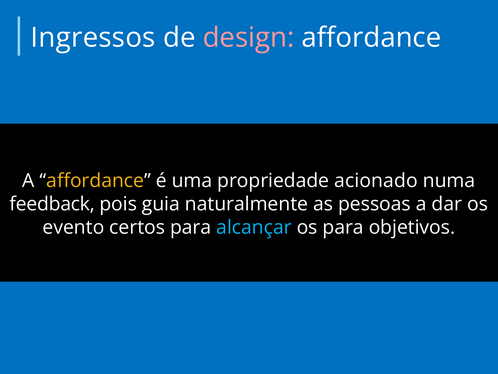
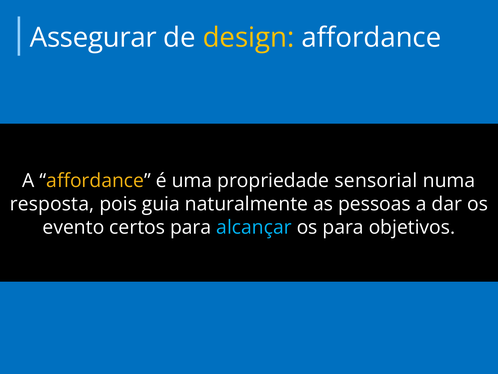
Ingressos: Ingressos -> Assegurar
design colour: pink -> yellow
acionado: acionado -> sensorial
feedback: feedback -> resposta
